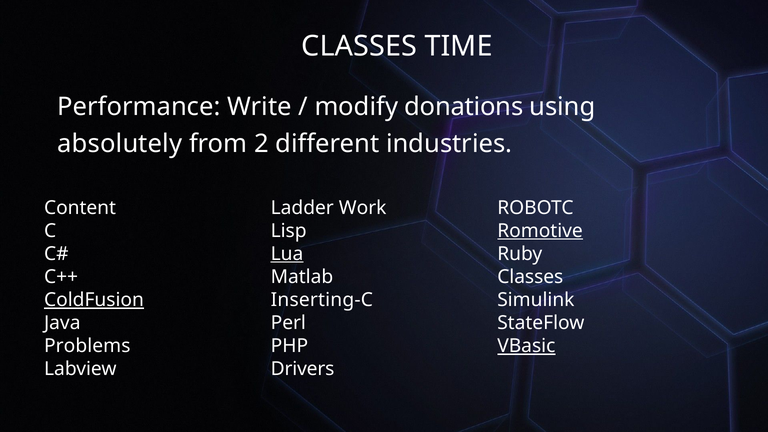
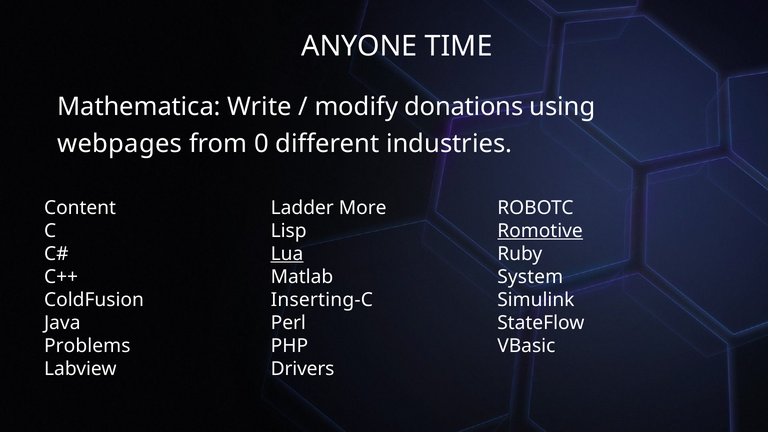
CLASSES at (359, 46): CLASSES -> ANYONE
Performance: Performance -> Mathematica
absolutely: absolutely -> webpages
2: 2 -> 0
Work: Work -> More
Classes at (530, 277): Classes -> System
ColdFusion underline: present -> none
VBasic underline: present -> none
